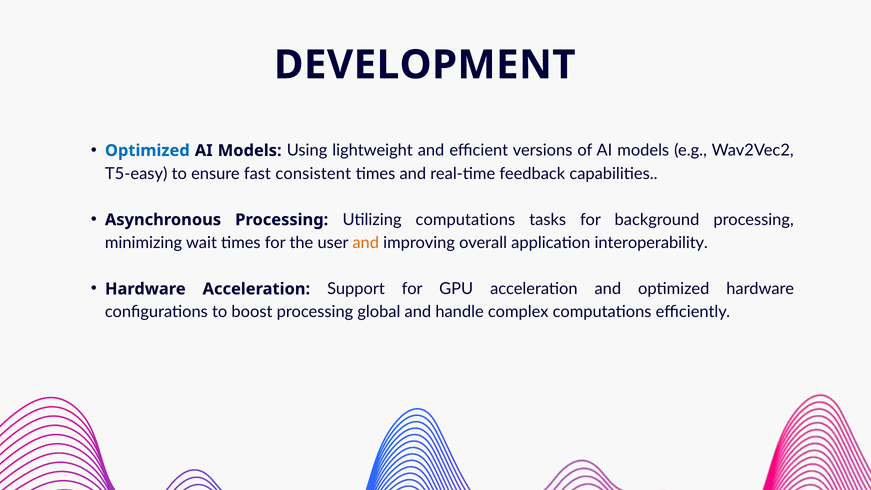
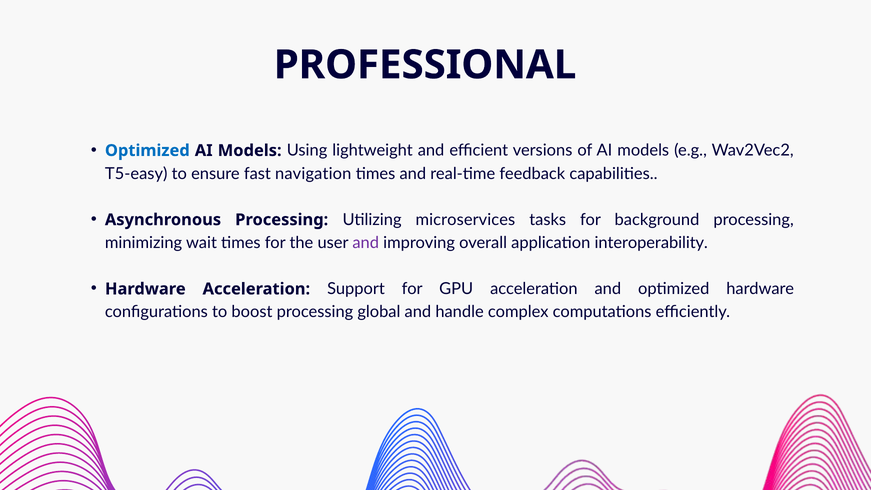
DEVELOPMENT: DEVELOPMENT -> PROFESSIONAL
consistent: consistent -> navigation
Utilizing computations: computations -> microservices
and at (366, 243) colour: orange -> purple
